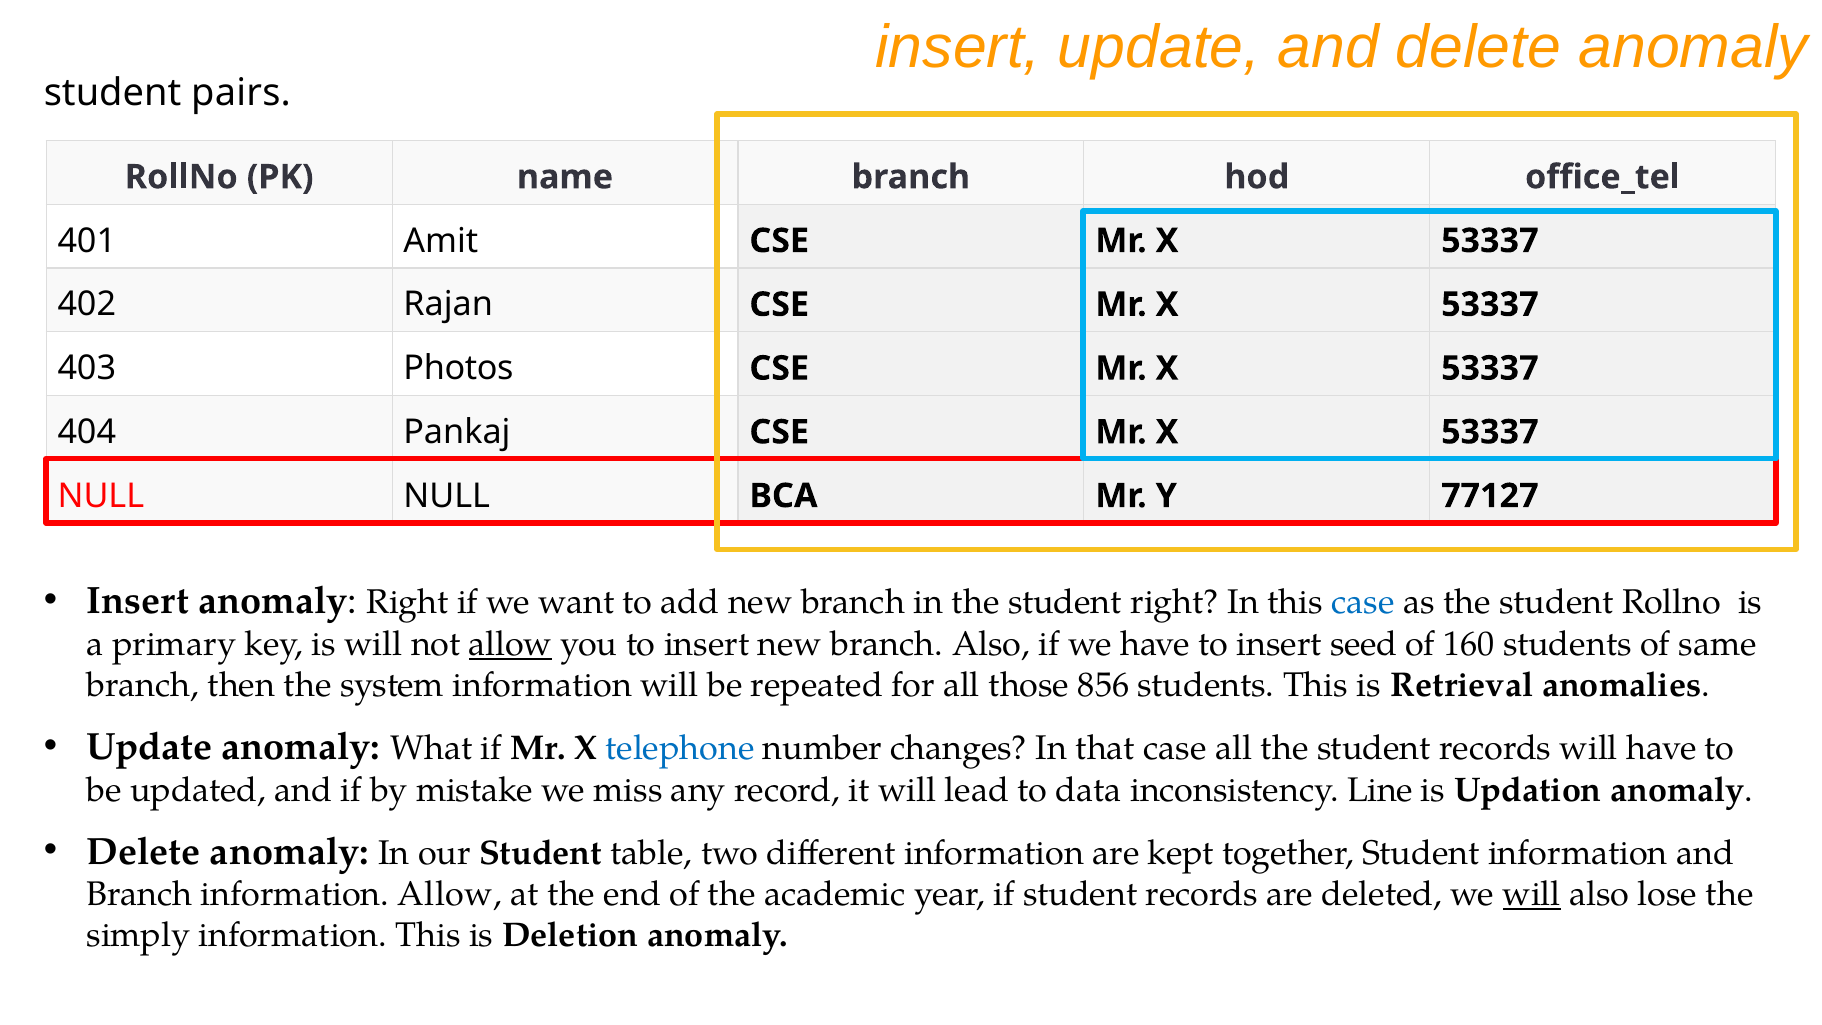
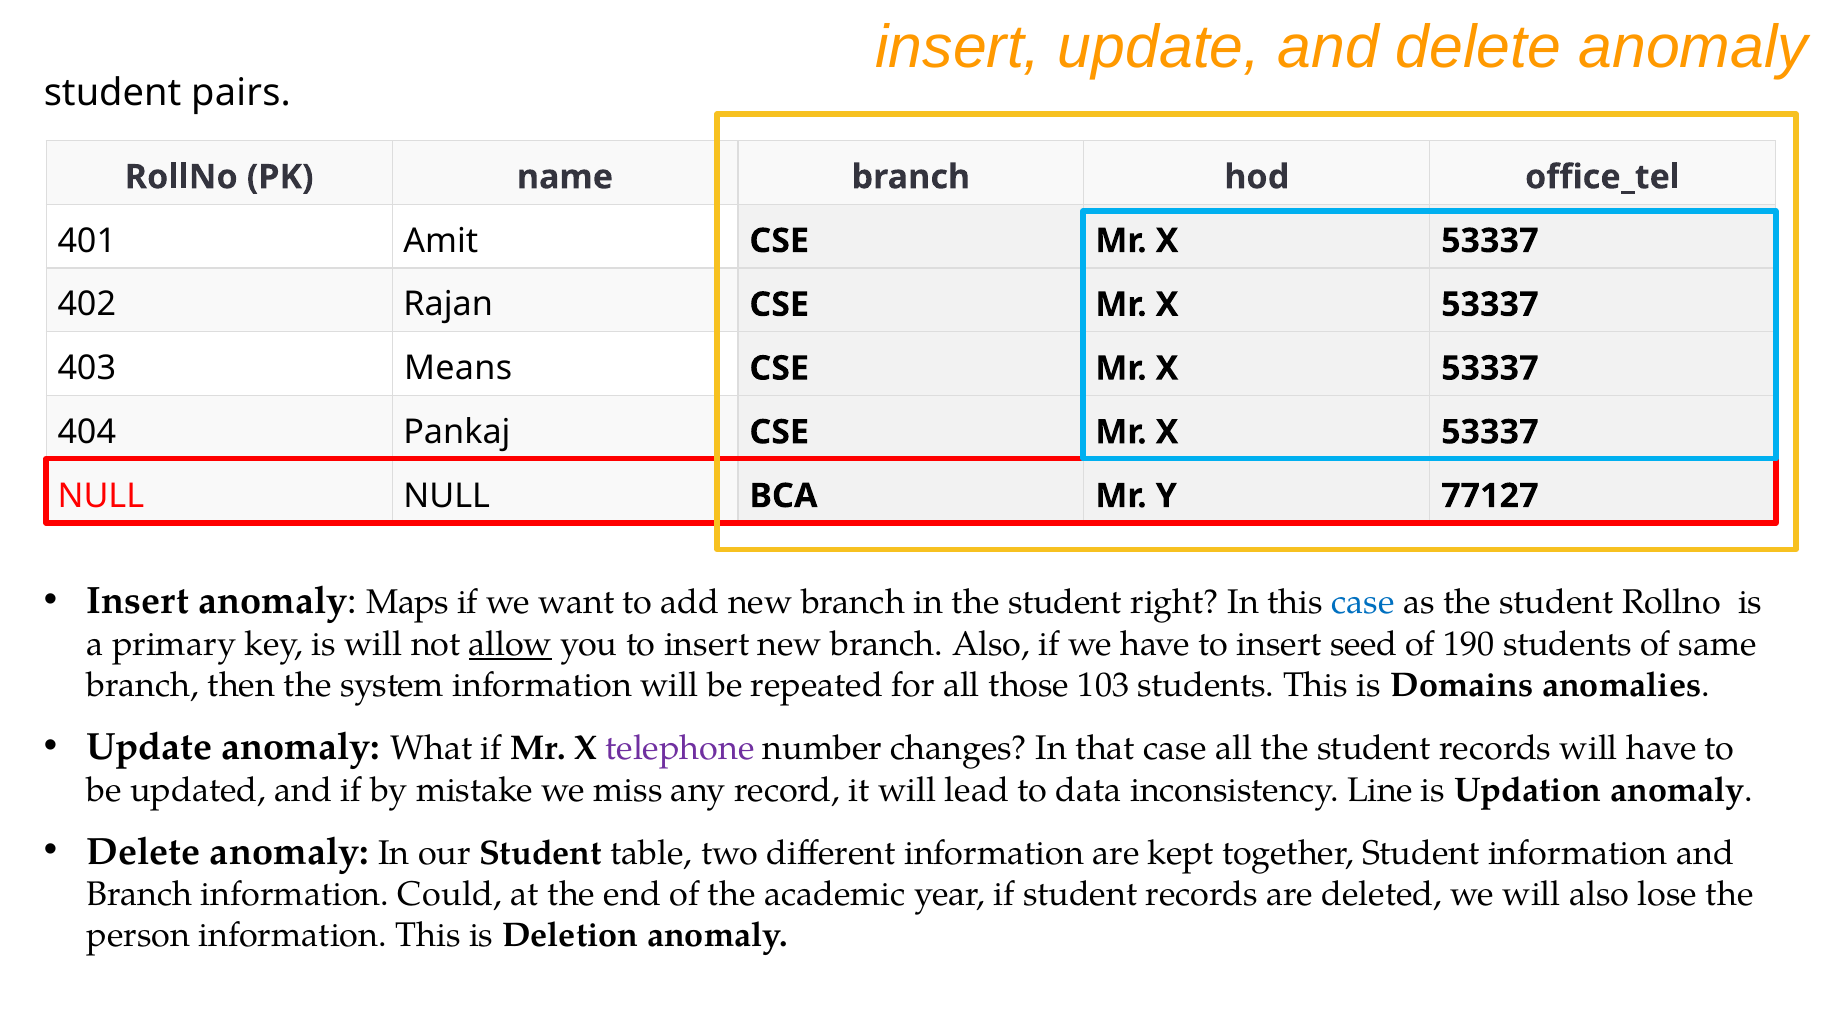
Photos: Photos -> Means
anomaly Right: Right -> Maps
160: 160 -> 190
856: 856 -> 103
Retrieval: Retrieval -> Domains
telephone colour: blue -> purple
information Allow: Allow -> Could
will at (1532, 894) underline: present -> none
simply: simply -> person
